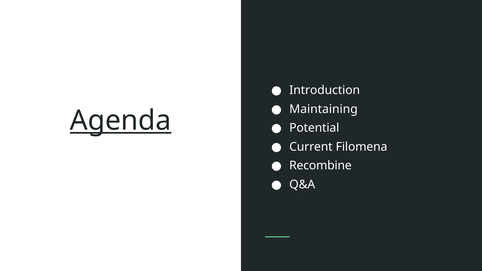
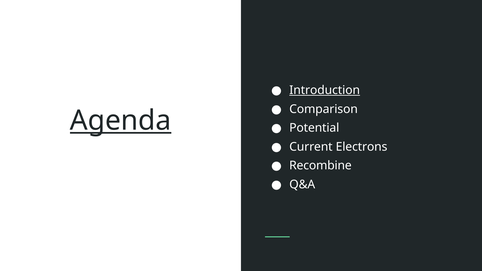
Introduction underline: none -> present
Maintaining: Maintaining -> Comparison
Filomena: Filomena -> Electrons
